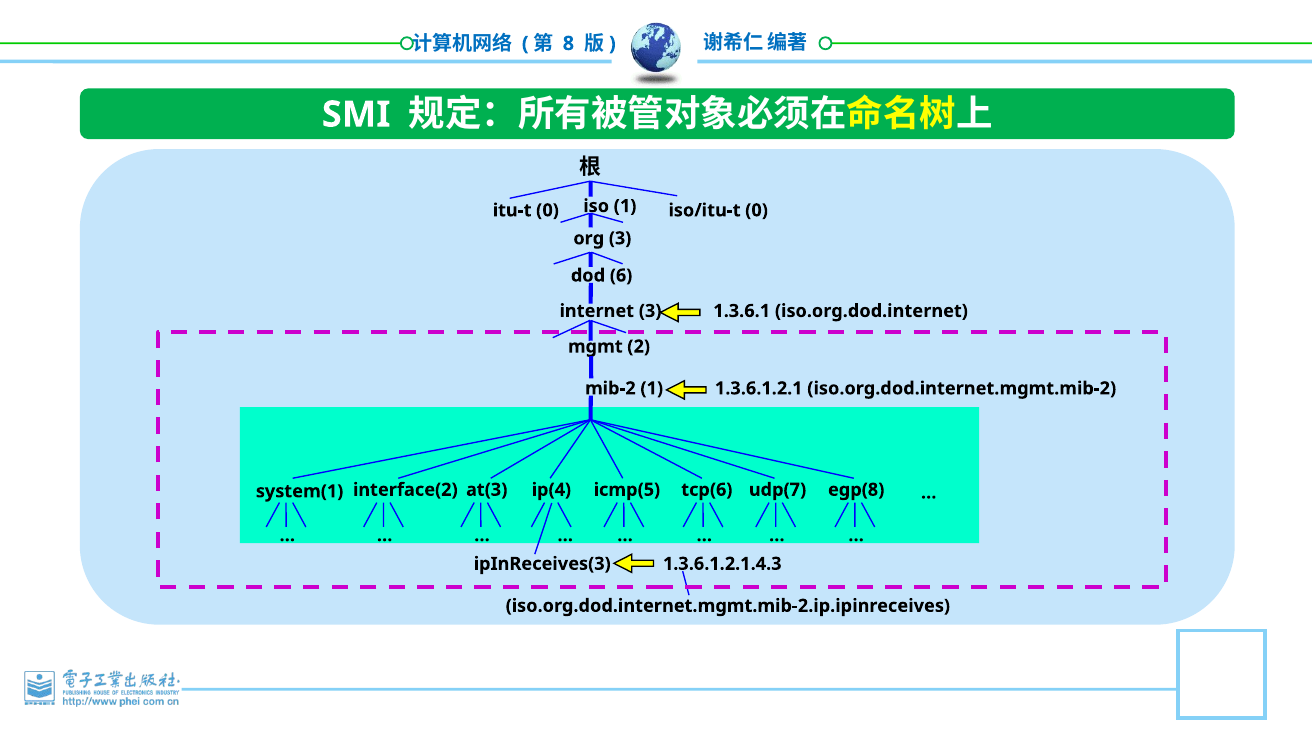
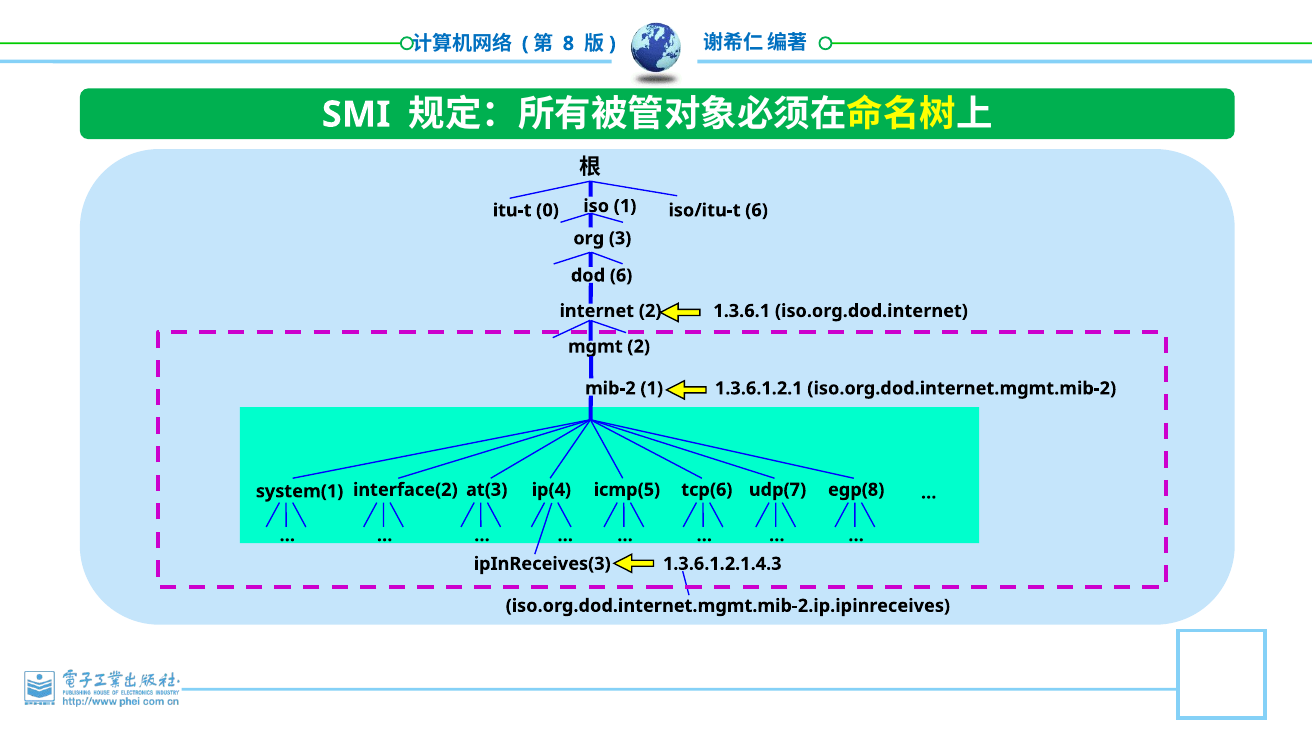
iso/itu-t 0: 0 -> 6
internet 3: 3 -> 2
